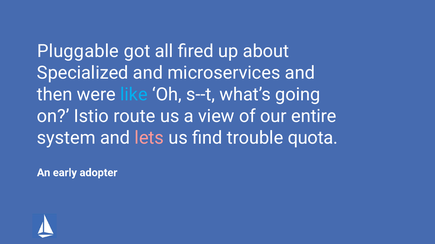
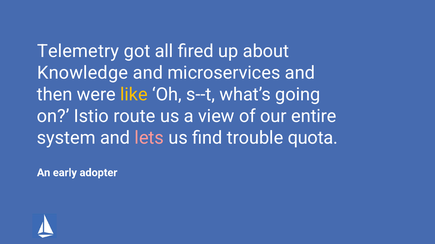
Pluggable: Pluggable -> Telemetry
Specialized: Specialized -> Knowledge
like colour: light blue -> yellow
